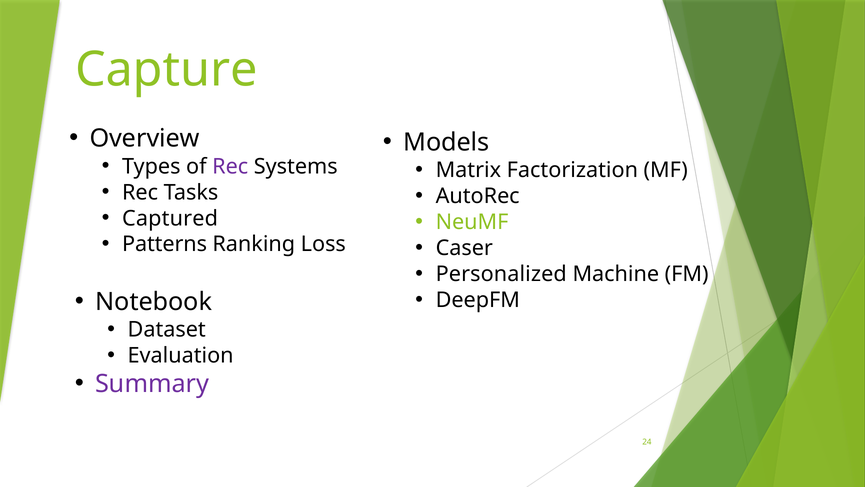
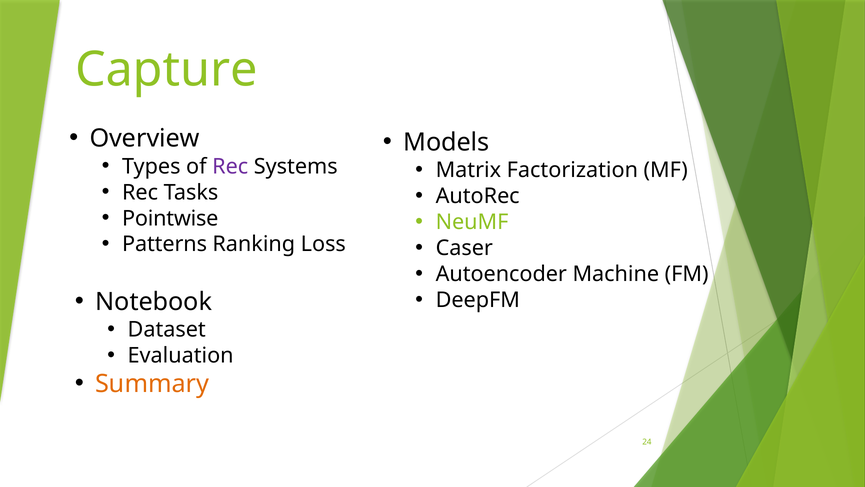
Captured: Captured -> Pointwise
Personalized: Personalized -> Autoencoder
Summary colour: purple -> orange
